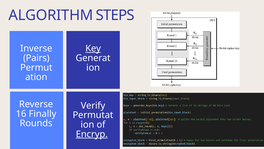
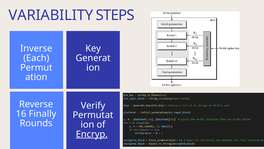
ALGORITHM: ALGORITHM -> VARIABILITY
Key underline: present -> none
Pairs: Pairs -> Each
